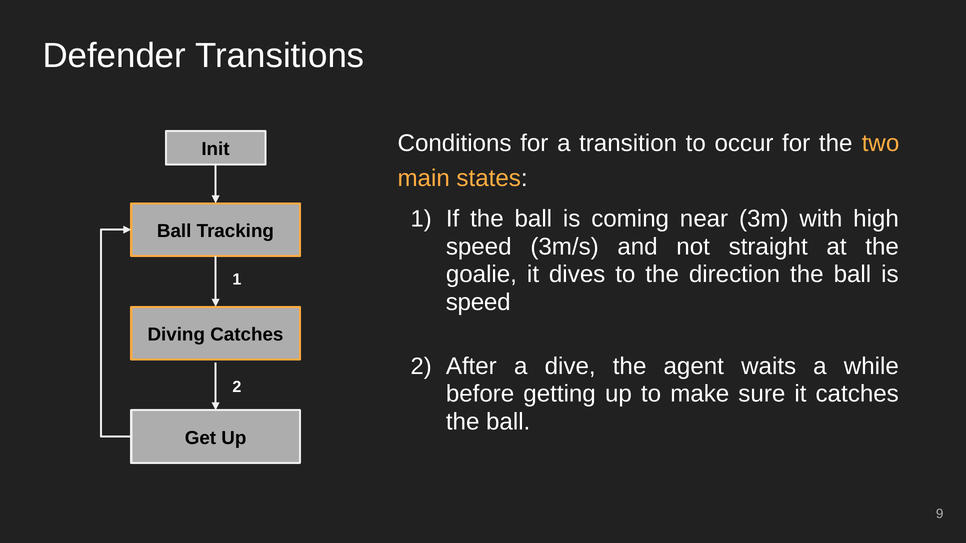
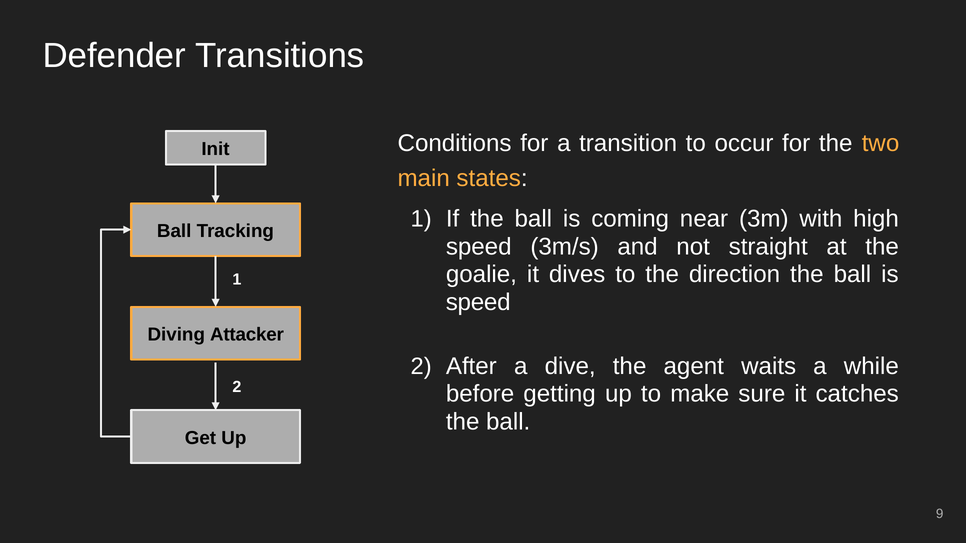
Diving Catches: Catches -> Attacker
